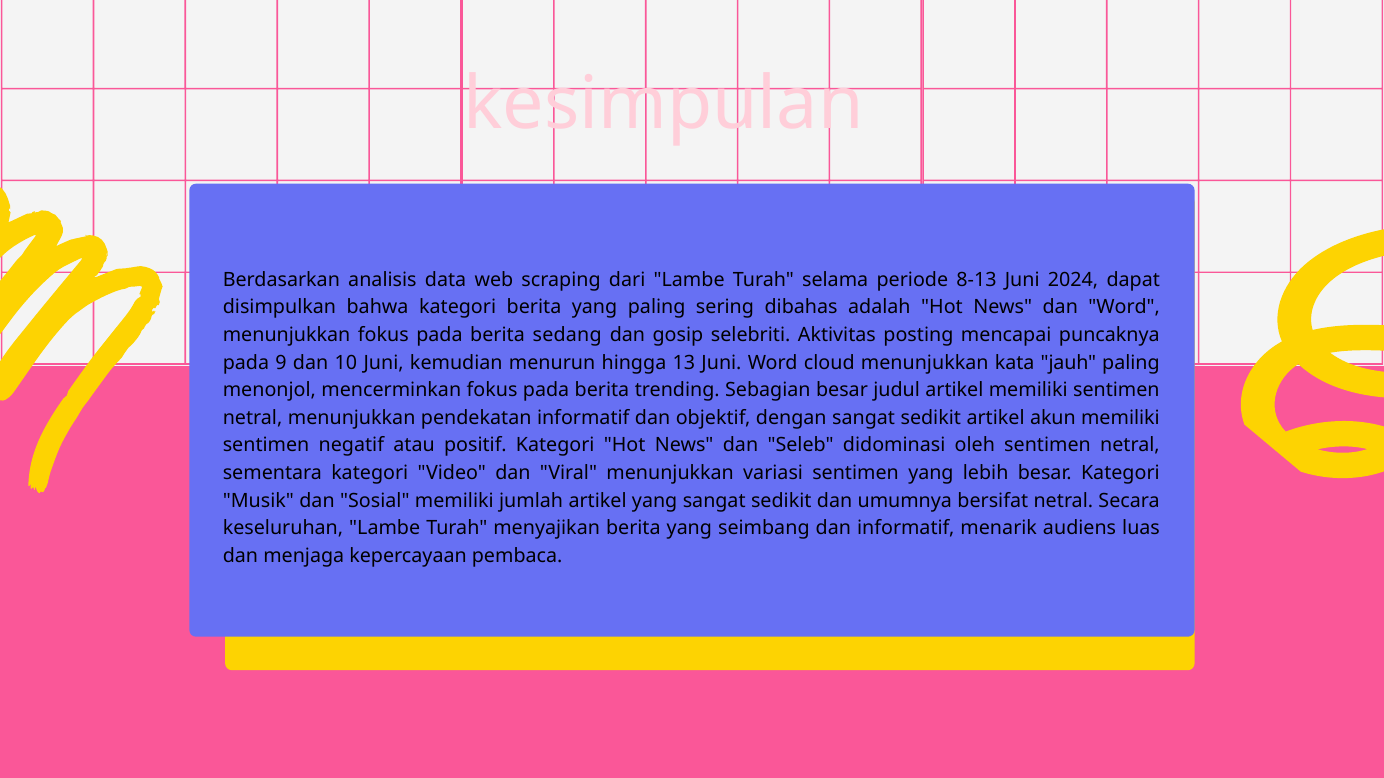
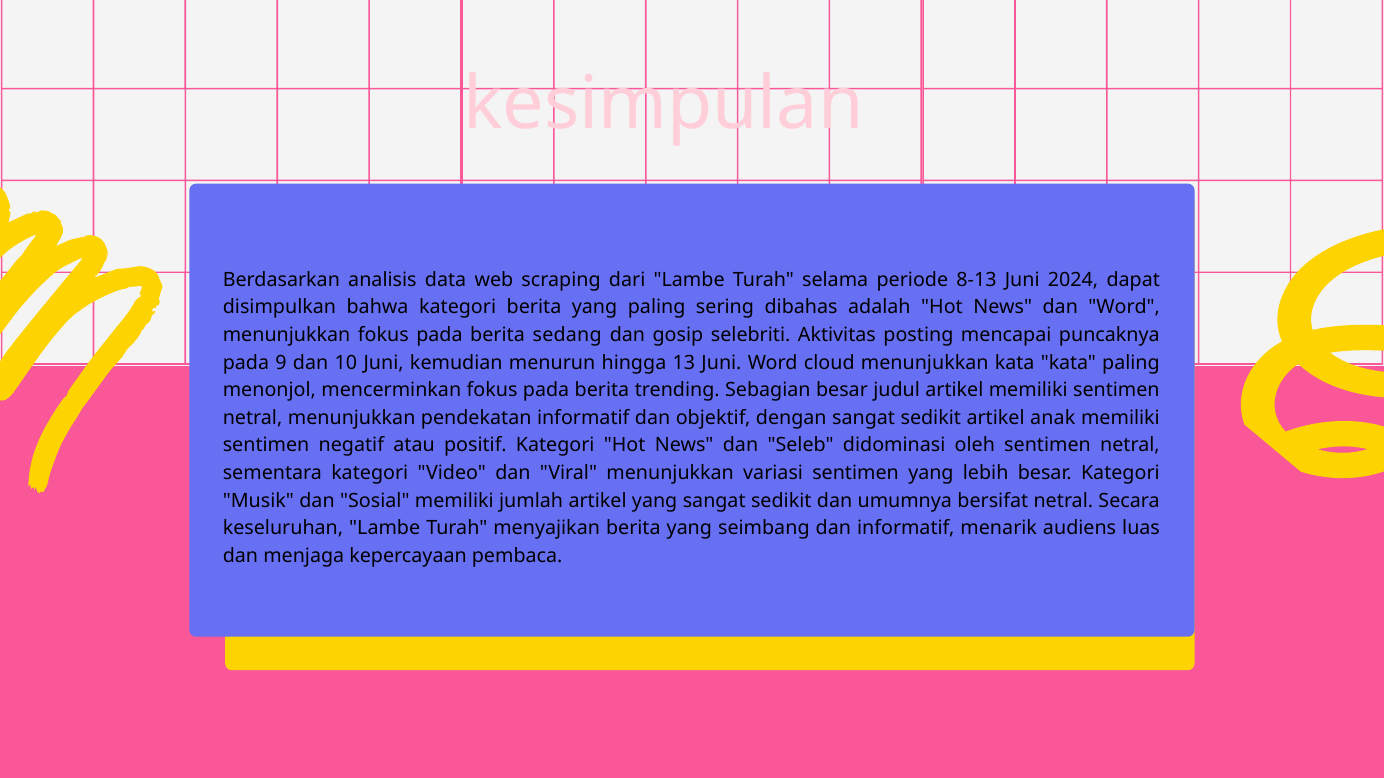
kata jauh: jauh -> kata
akun: akun -> anak
